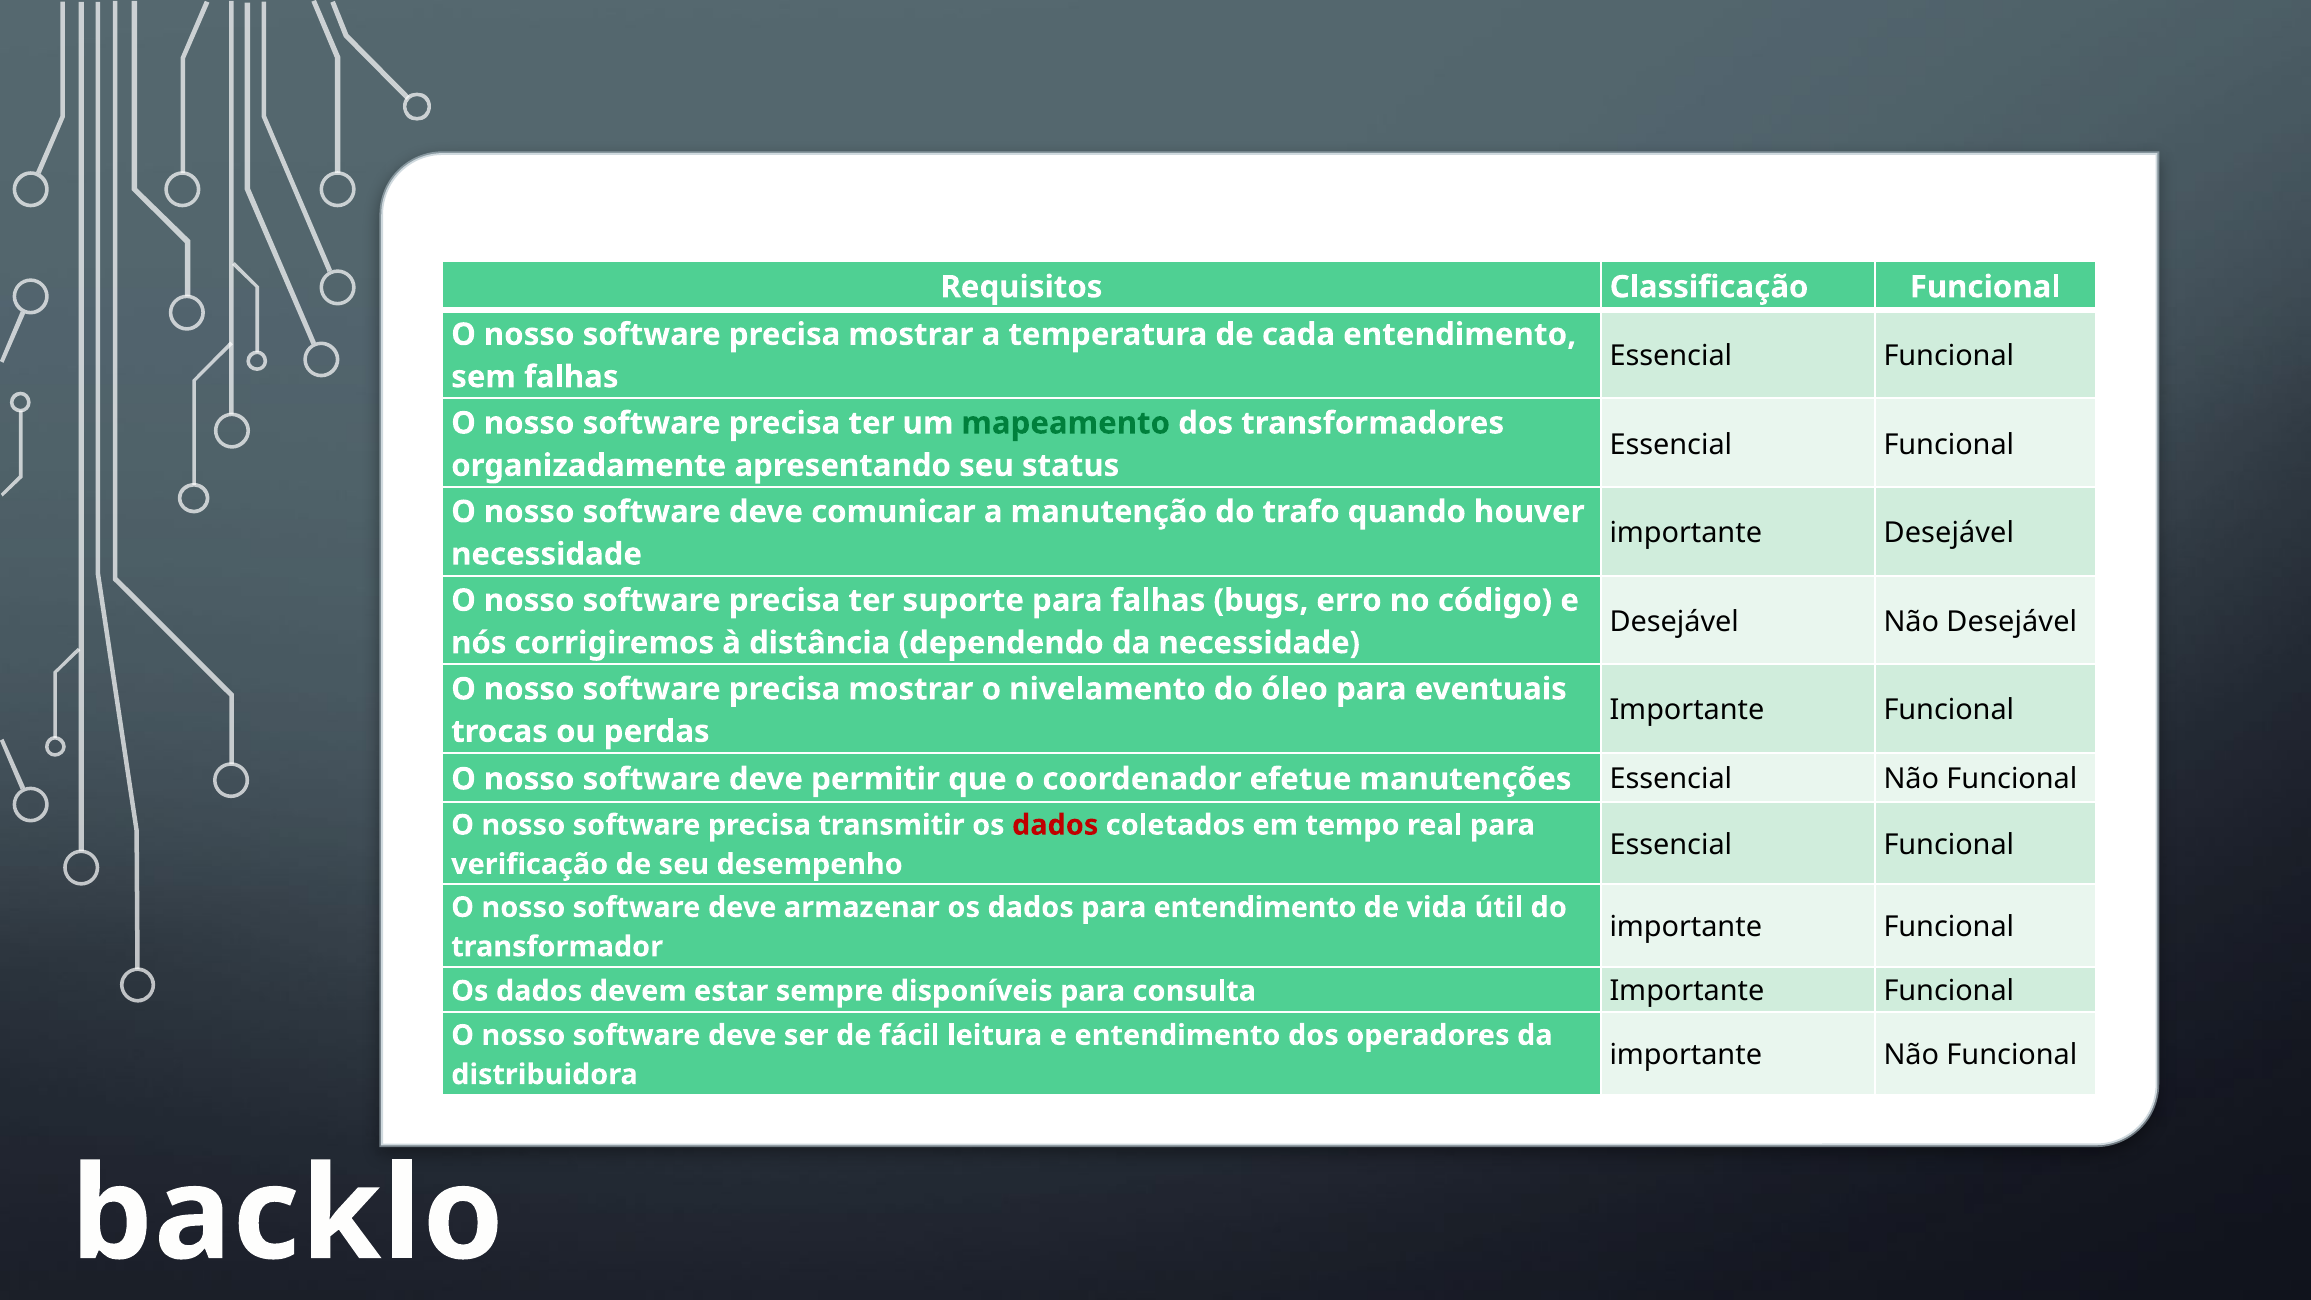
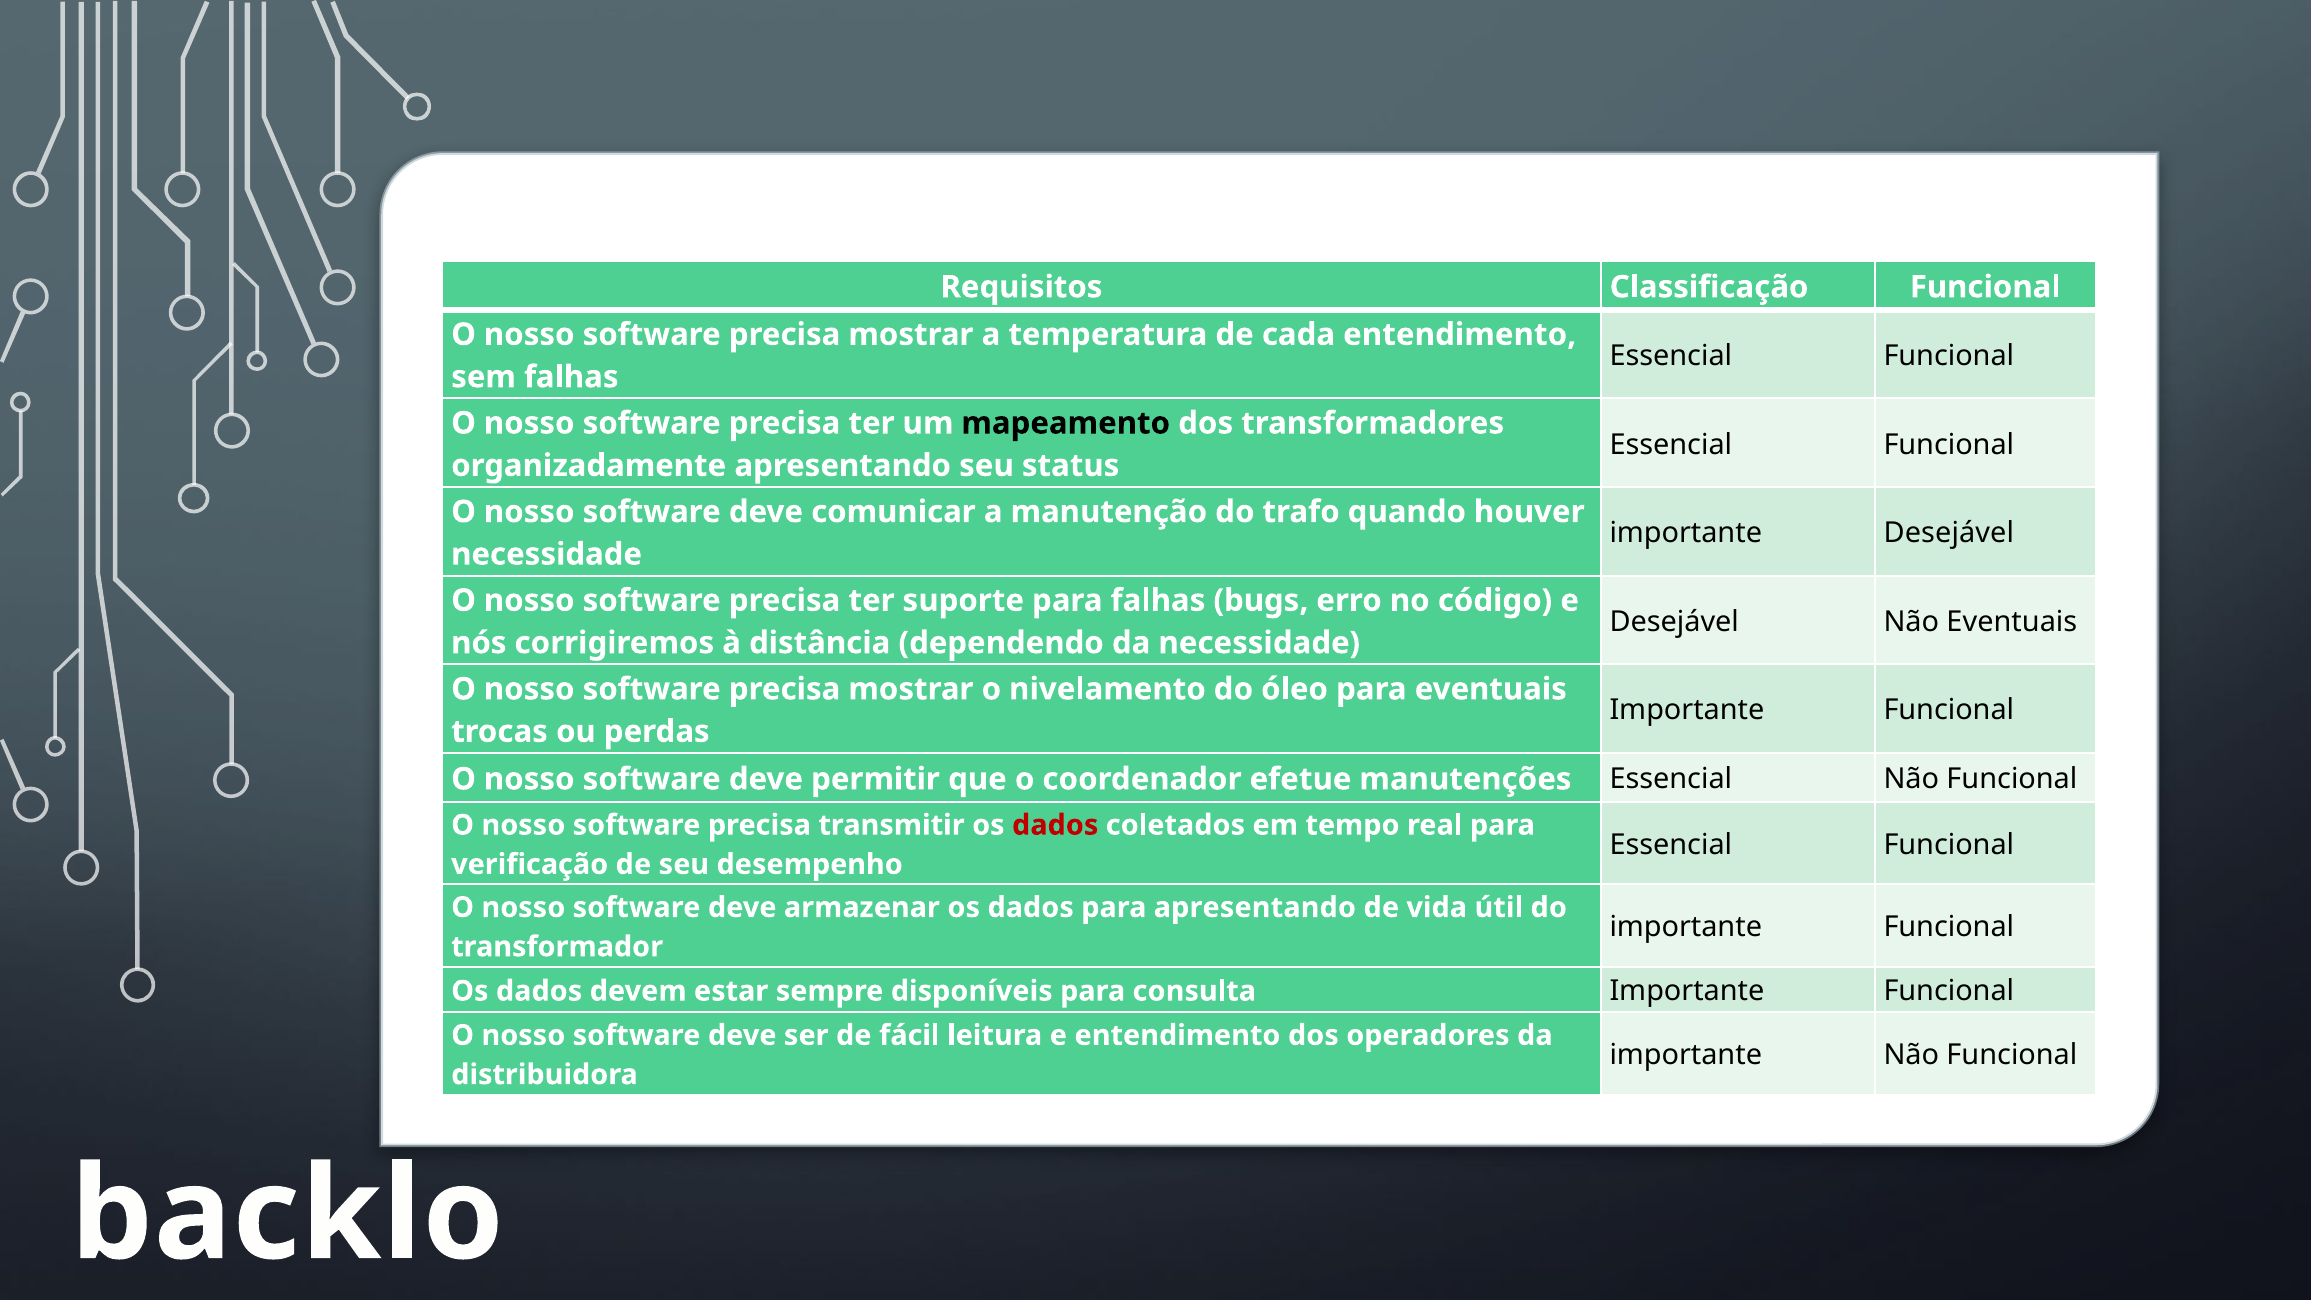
mapeamento colour: green -> black
Não Desejável: Desejável -> Eventuais
para entendimento: entendimento -> apresentando
